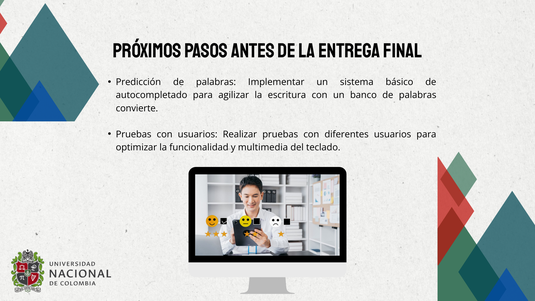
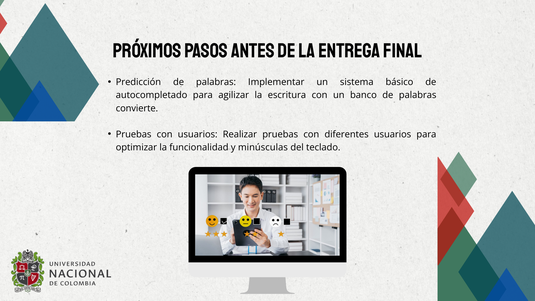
multimedia: multimedia -> minúsculas
